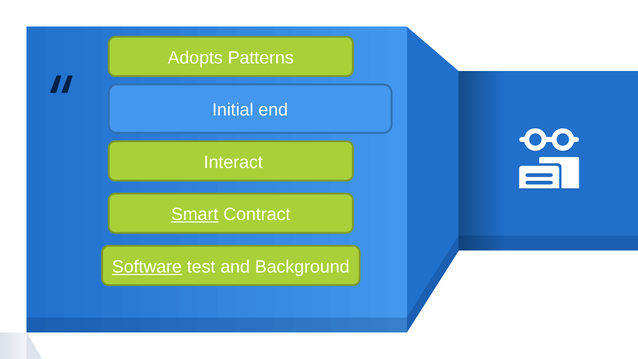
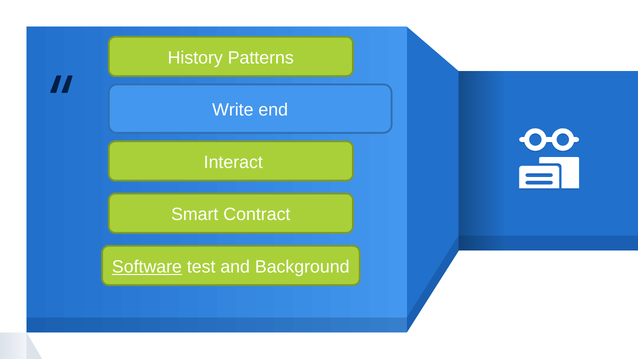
Adopts: Adopts -> History
Initial: Initial -> Write
Smart underline: present -> none
